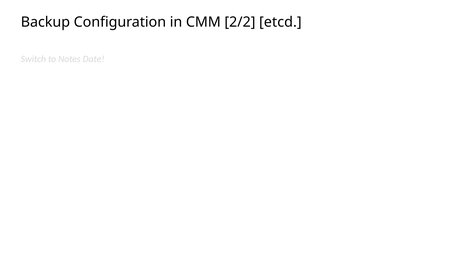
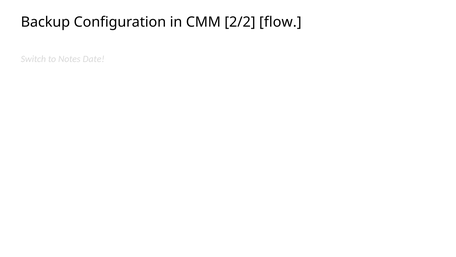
etcd: etcd -> flow
